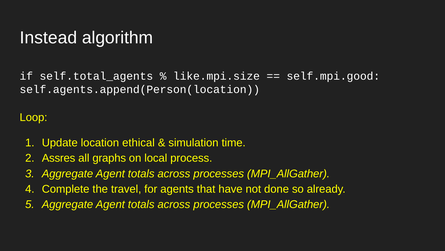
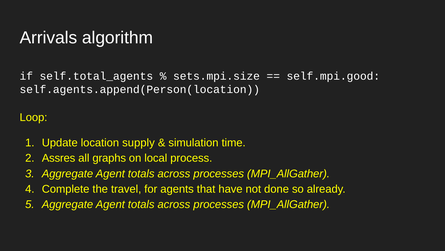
Instead: Instead -> Arrivals
like.mpi.size: like.mpi.size -> sets.mpi.size
ethical: ethical -> supply
